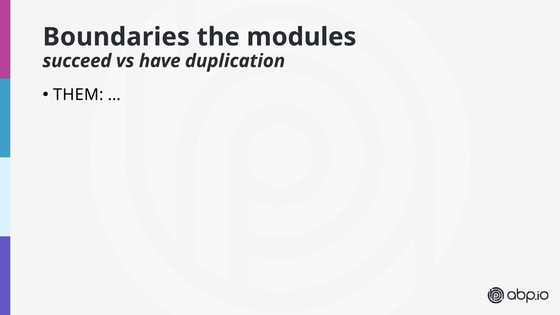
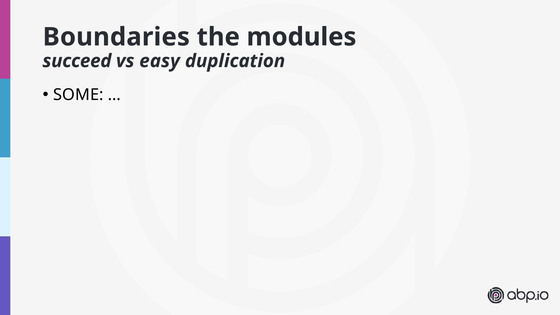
have: have -> easy
THEM: THEM -> SOME
